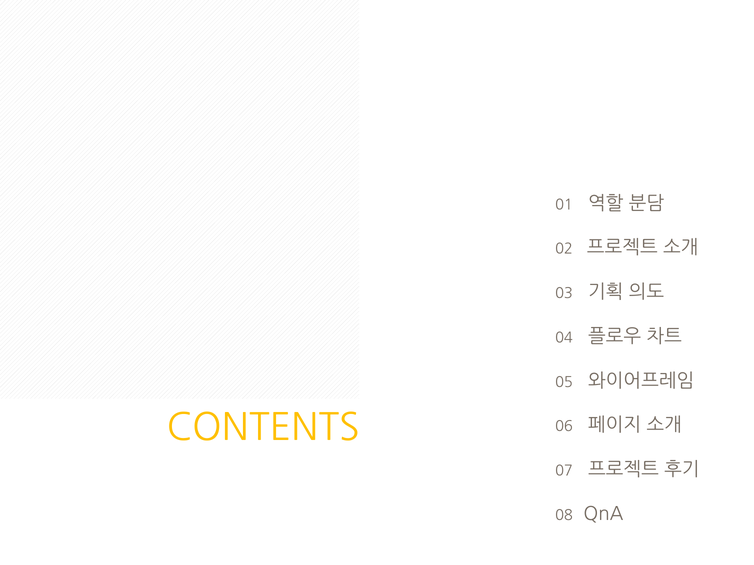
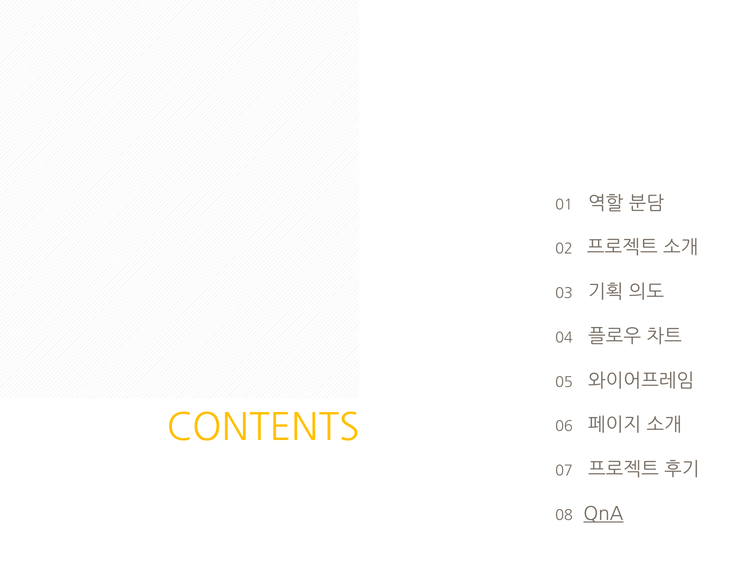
QnA underline: none -> present
